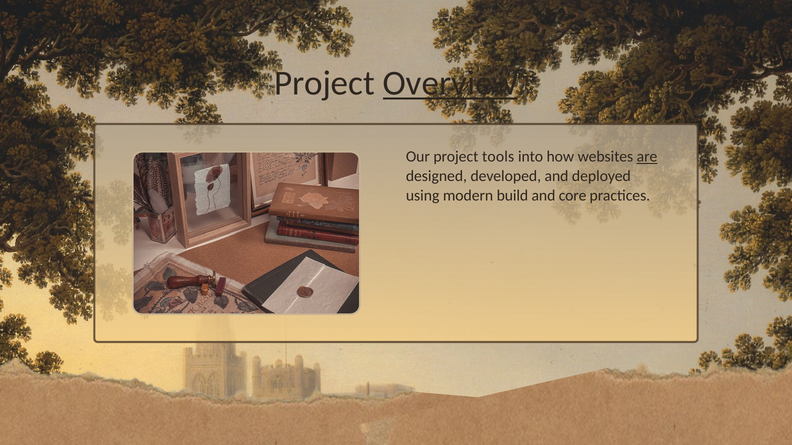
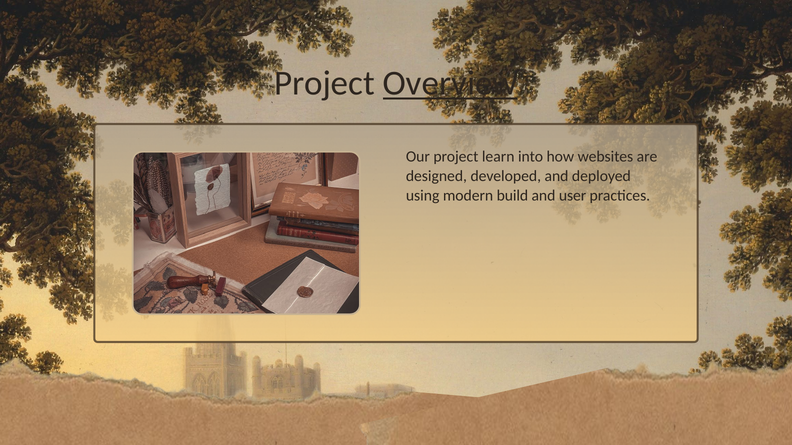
tools: tools -> learn
are underline: present -> none
core: core -> user
